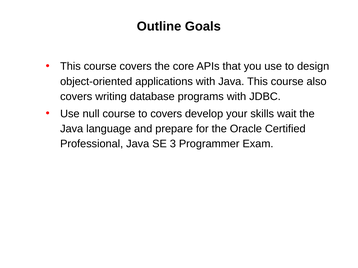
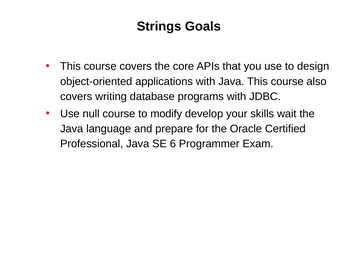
Outline: Outline -> Strings
to covers: covers -> modify
3: 3 -> 6
